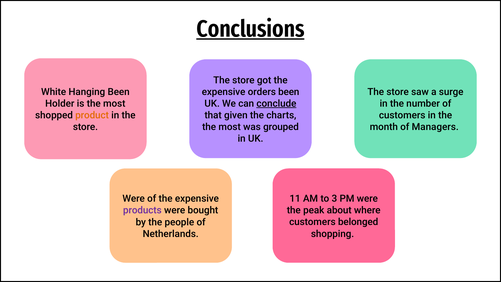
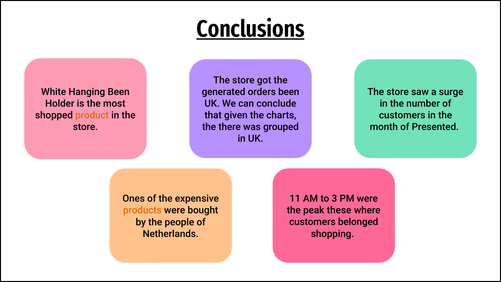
expensive at (224, 92): expensive -> generated
conclude underline: present -> none
most at (230, 127): most -> there
Managers: Managers -> Presented
Were at (134, 199): Were -> Ones
products colour: purple -> orange
about: about -> these
